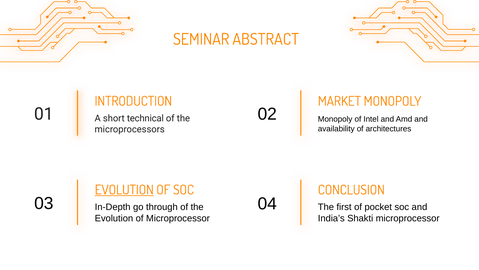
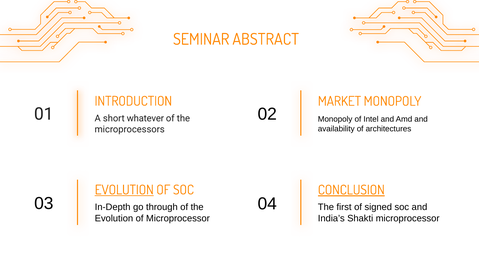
technical: technical -> whatever
CONCLUSION underline: none -> present
pocket: pocket -> signed
